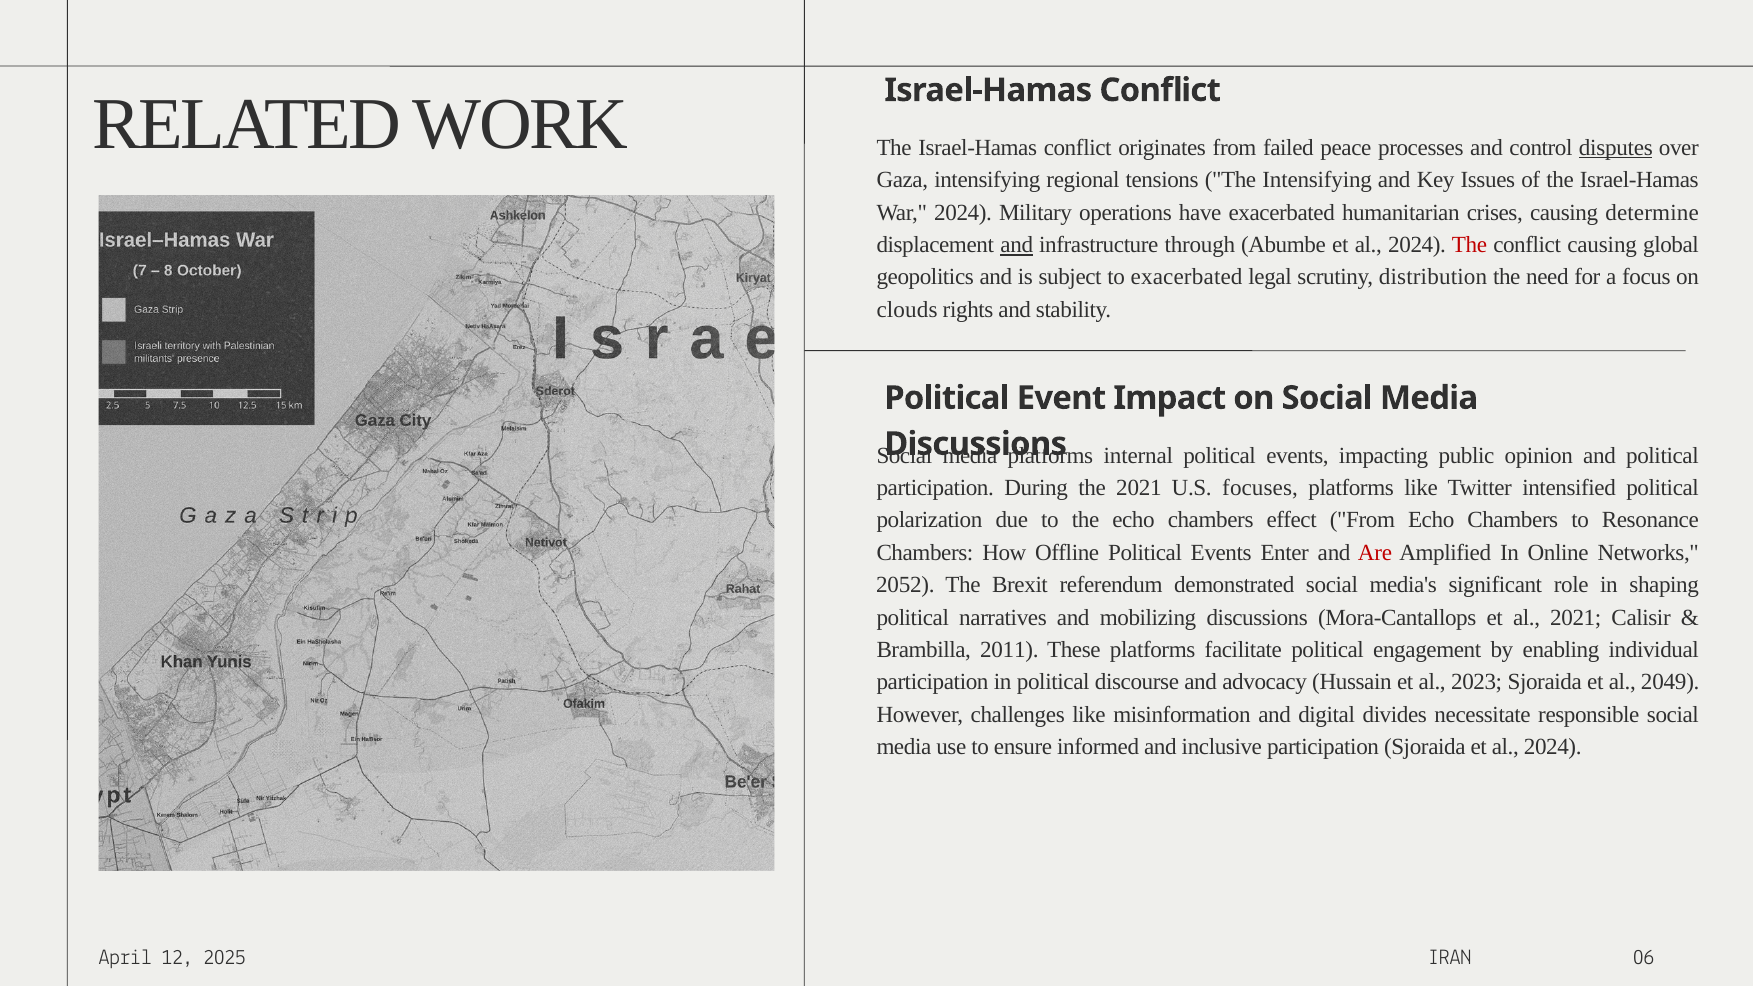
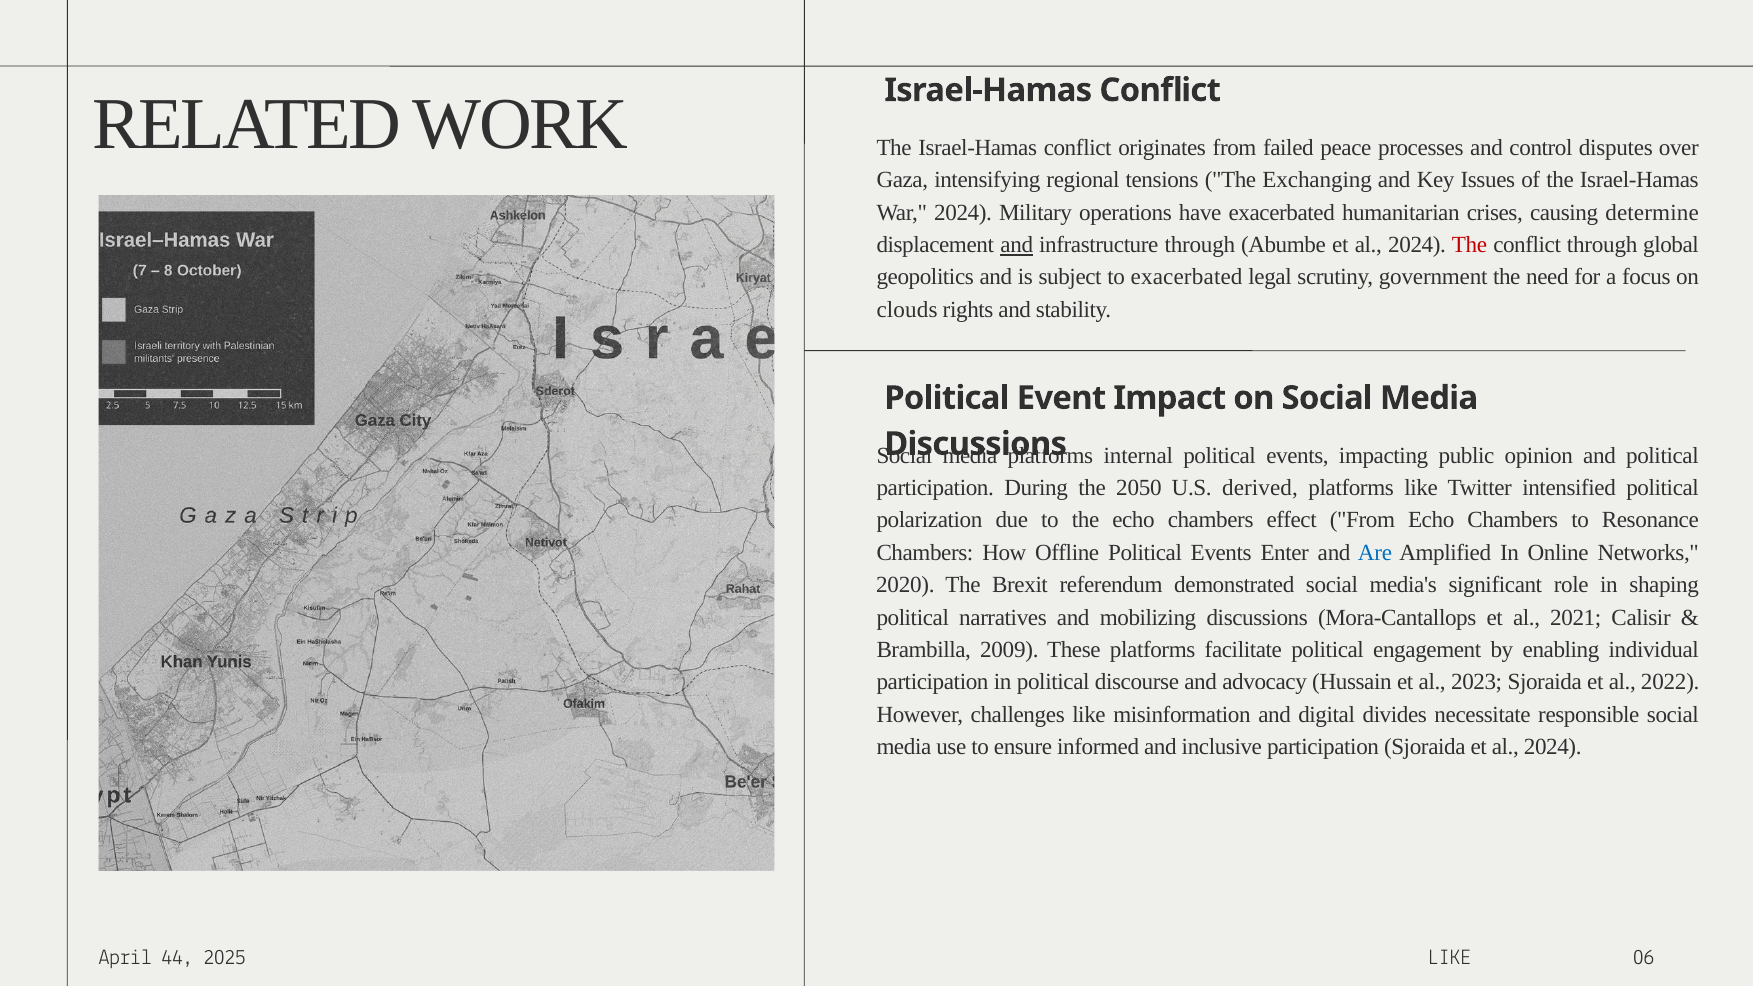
disputes underline: present -> none
The Intensifying: Intensifying -> Exchanging
conflict causing: causing -> through
distribution: distribution -> government
the 2021: 2021 -> 2050
focuses: focuses -> derived
Are colour: red -> blue
2052: 2052 -> 2020
2011: 2011 -> 2009
2049: 2049 -> 2022
12: 12 -> 44
IRAN at (1450, 957): IRAN -> LIKE
